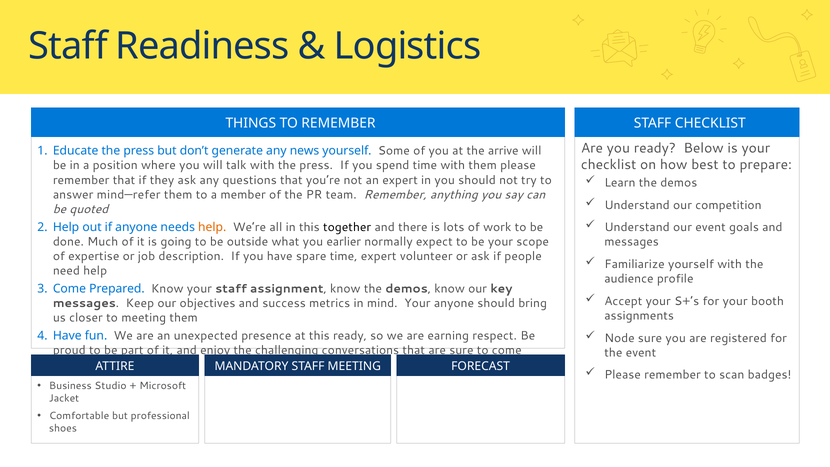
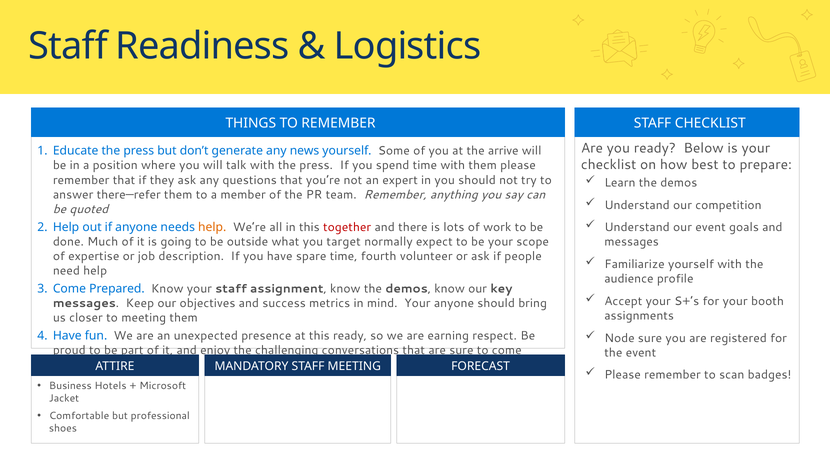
mind—refer: mind—refer -> there—refer
together colour: black -> red
earlier: earlier -> target
time expert: expert -> fourth
Studio: Studio -> Hotels
